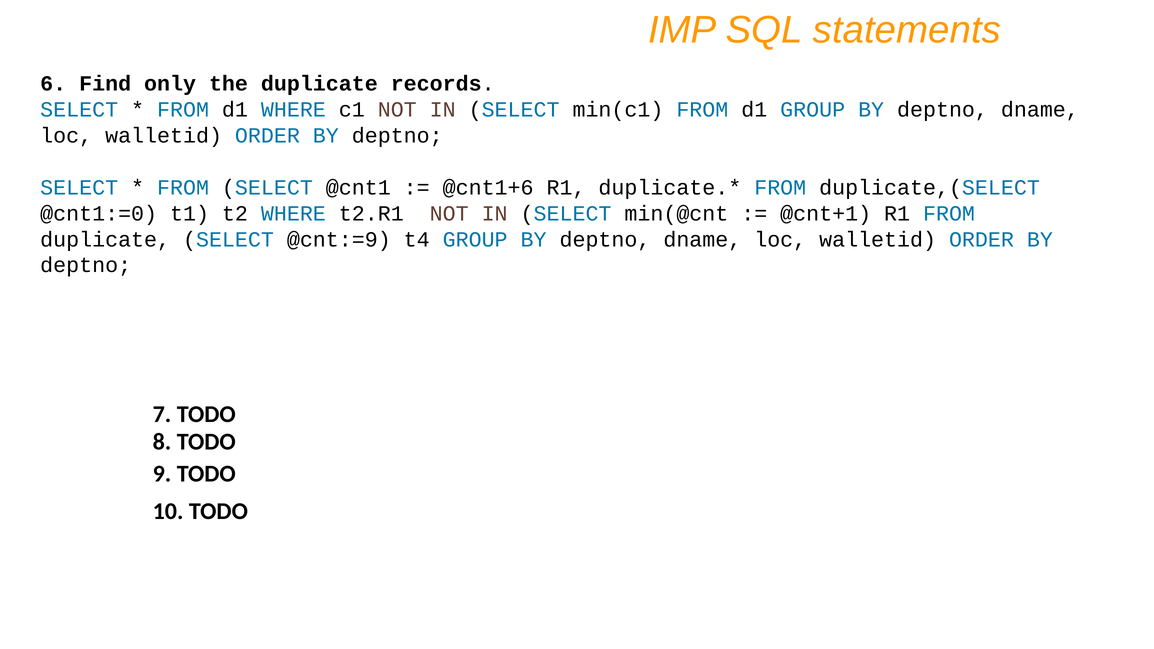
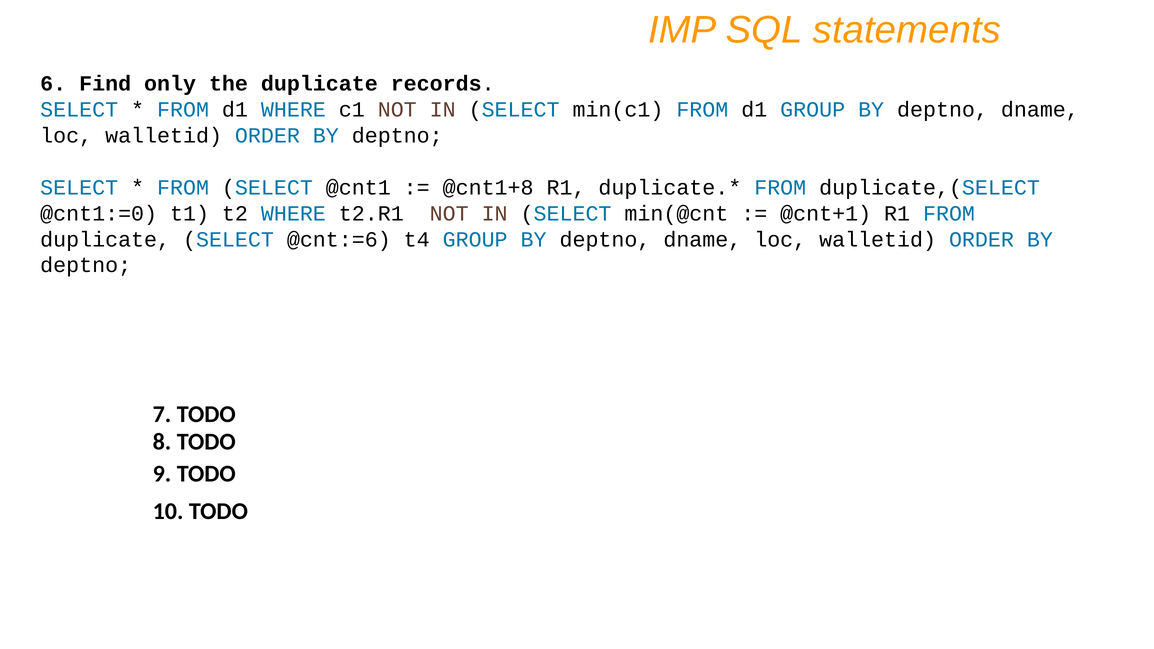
@cnt1+6: @cnt1+6 -> @cnt1+8
@cnt:=9: @cnt:=9 -> @cnt:=6
